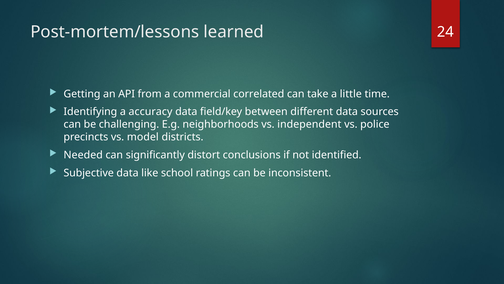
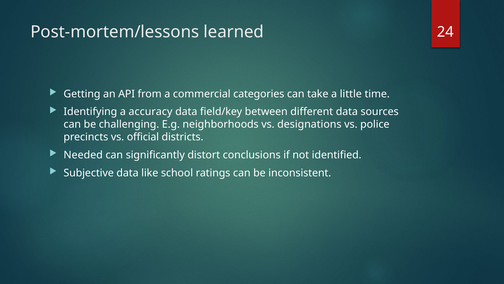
correlated: correlated -> categories
independent: independent -> designations
model: model -> official
